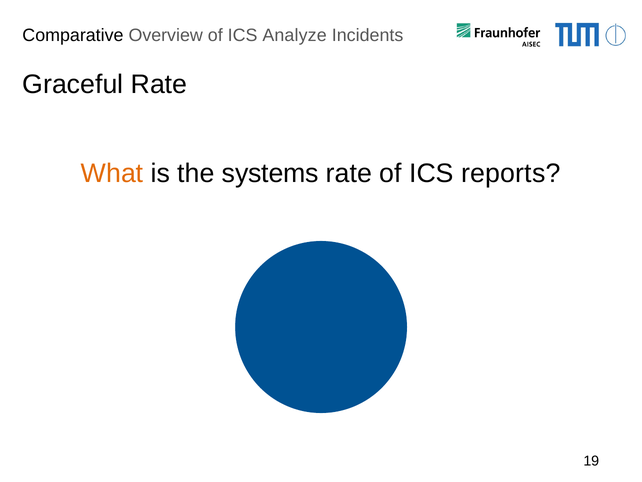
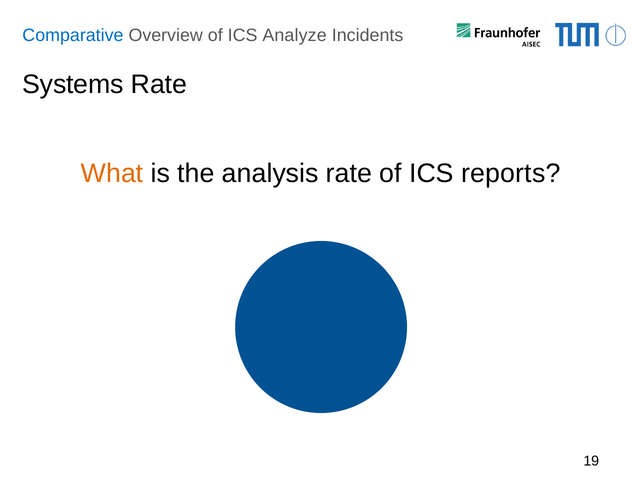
Comparative colour: black -> blue
Graceful: Graceful -> Systems
systems: systems -> analysis
